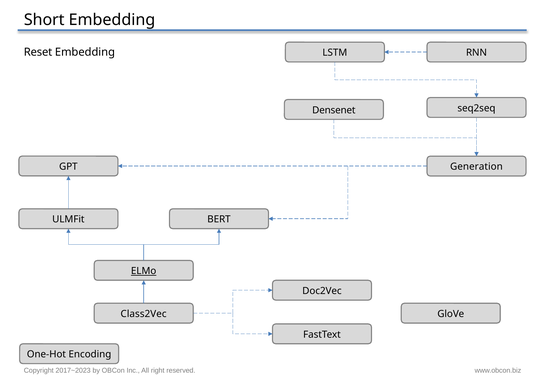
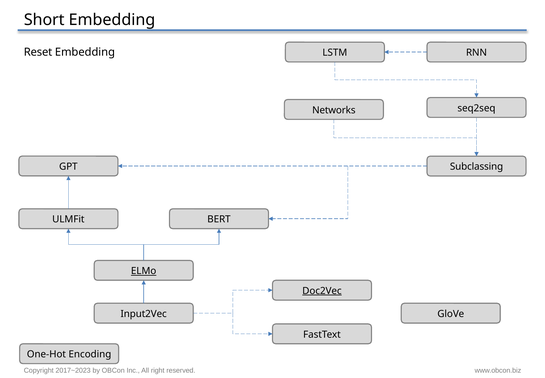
Densenet: Densenet -> Networks
Generation: Generation -> Subclassing
Doc2Vec underline: none -> present
Class2Vec: Class2Vec -> Input2Vec
